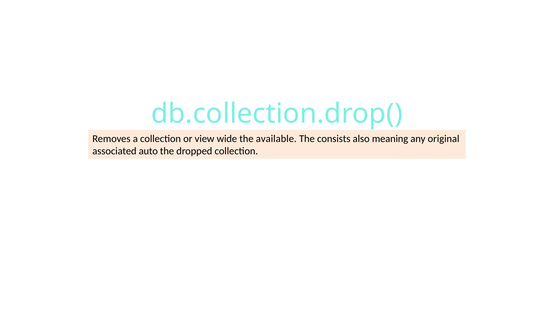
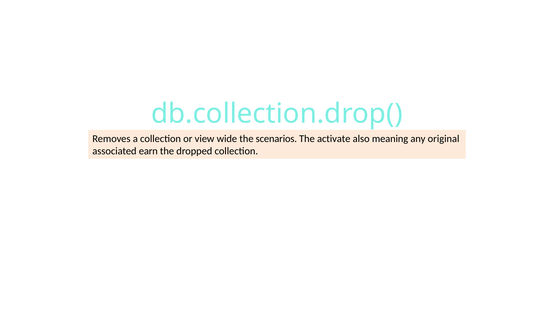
available: available -> scenarios
consists: consists -> activate
auto: auto -> earn
